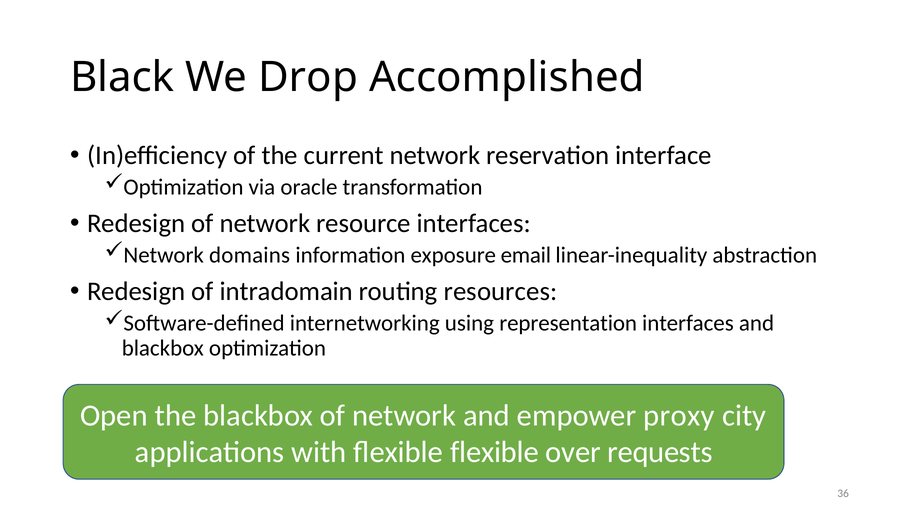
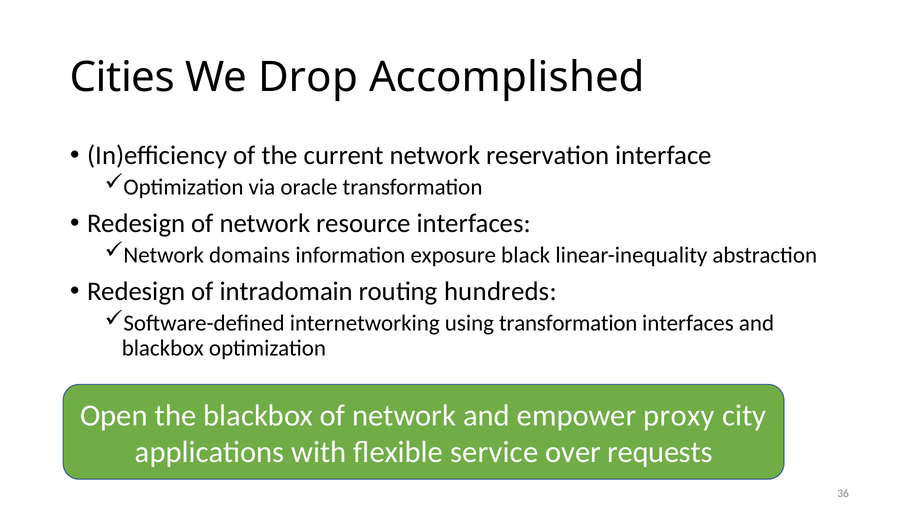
Black: Black -> Cities
email: email -> black
resources: resources -> hundreds
using representation: representation -> transformation
flexible flexible: flexible -> service
